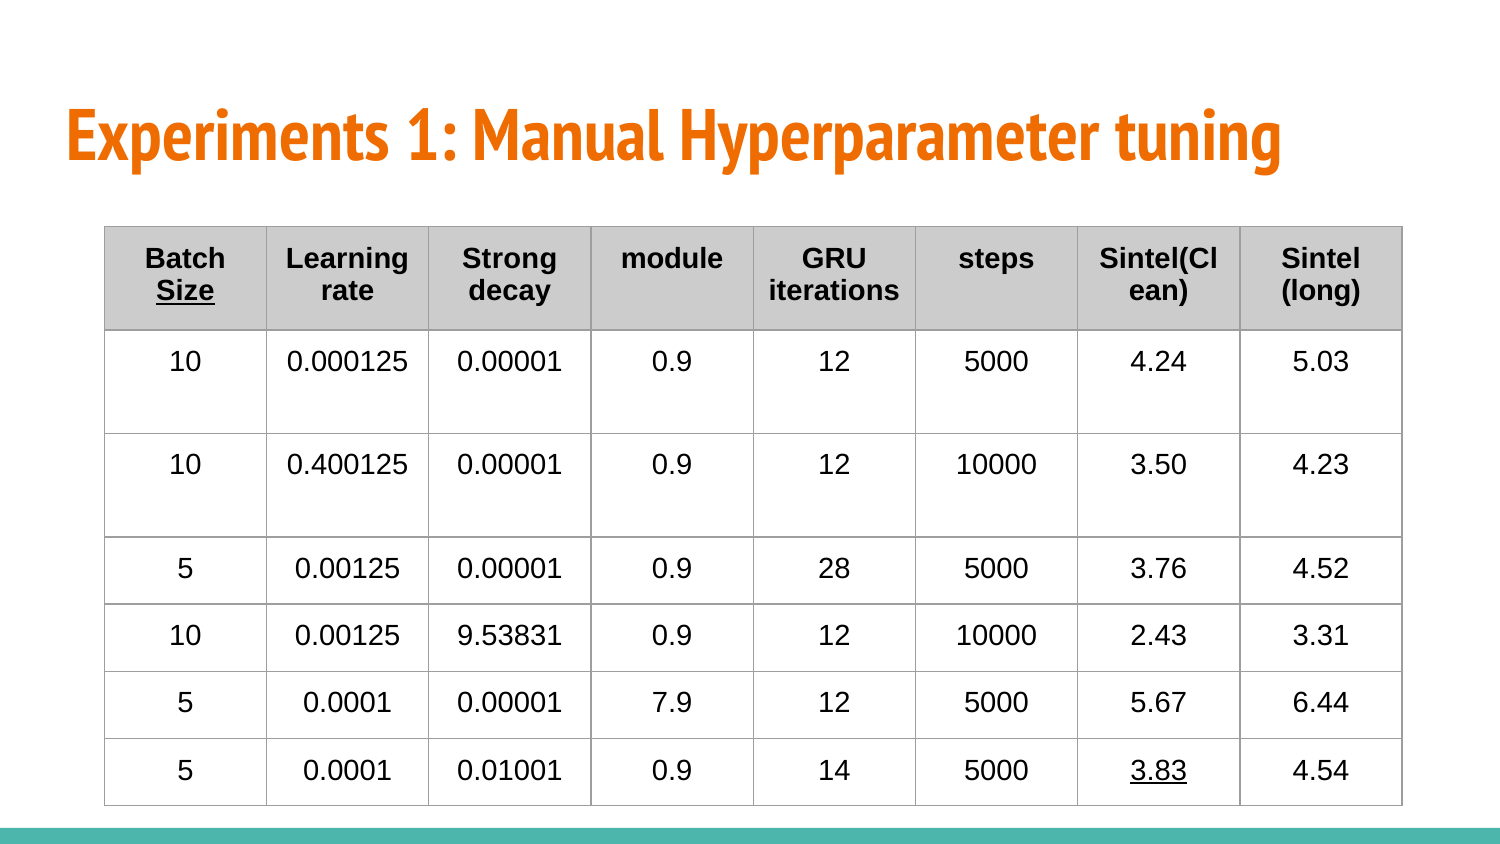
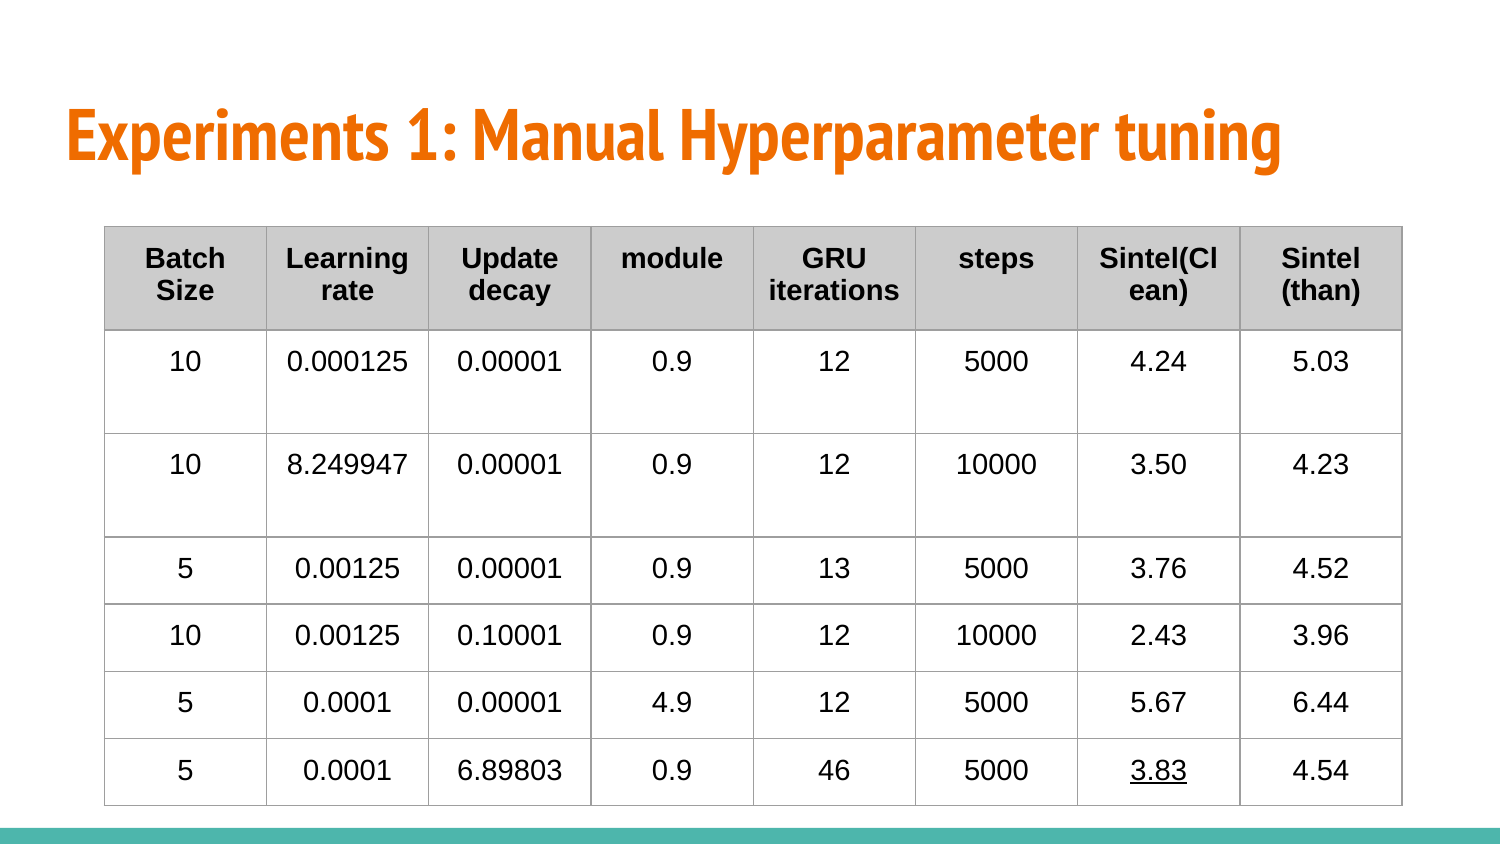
Strong: Strong -> Update
Size underline: present -> none
long: long -> than
0.400125: 0.400125 -> 8.249947
28: 28 -> 13
9.53831: 9.53831 -> 0.10001
3.31: 3.31 -> 3.96
7.9: 7.9 -> 4.9
0.01001: 0.01001 -> 6.89803
14: 14 -> 46
